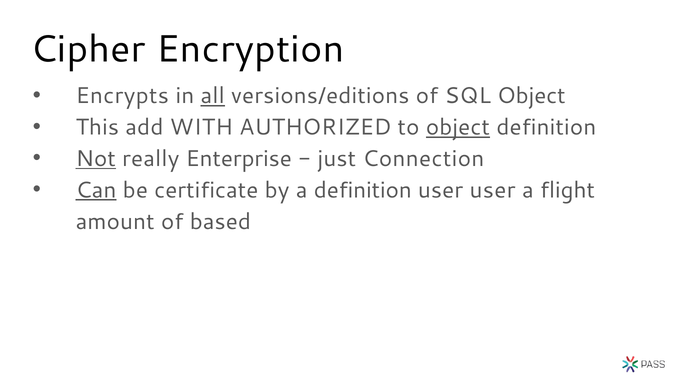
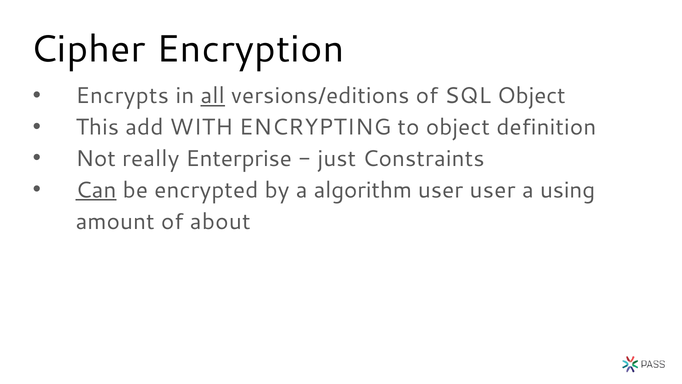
AUTHORIZED: AUTHORIZED -> ENCRYPTING
object at (458, 127) underline: present -> none
Not underline: present -> none
Connection: Connection -> Constraints
certificate: certificate -> encrypted
a definition: definition -> algorithm
flight: flight -> using
based: based -> about
